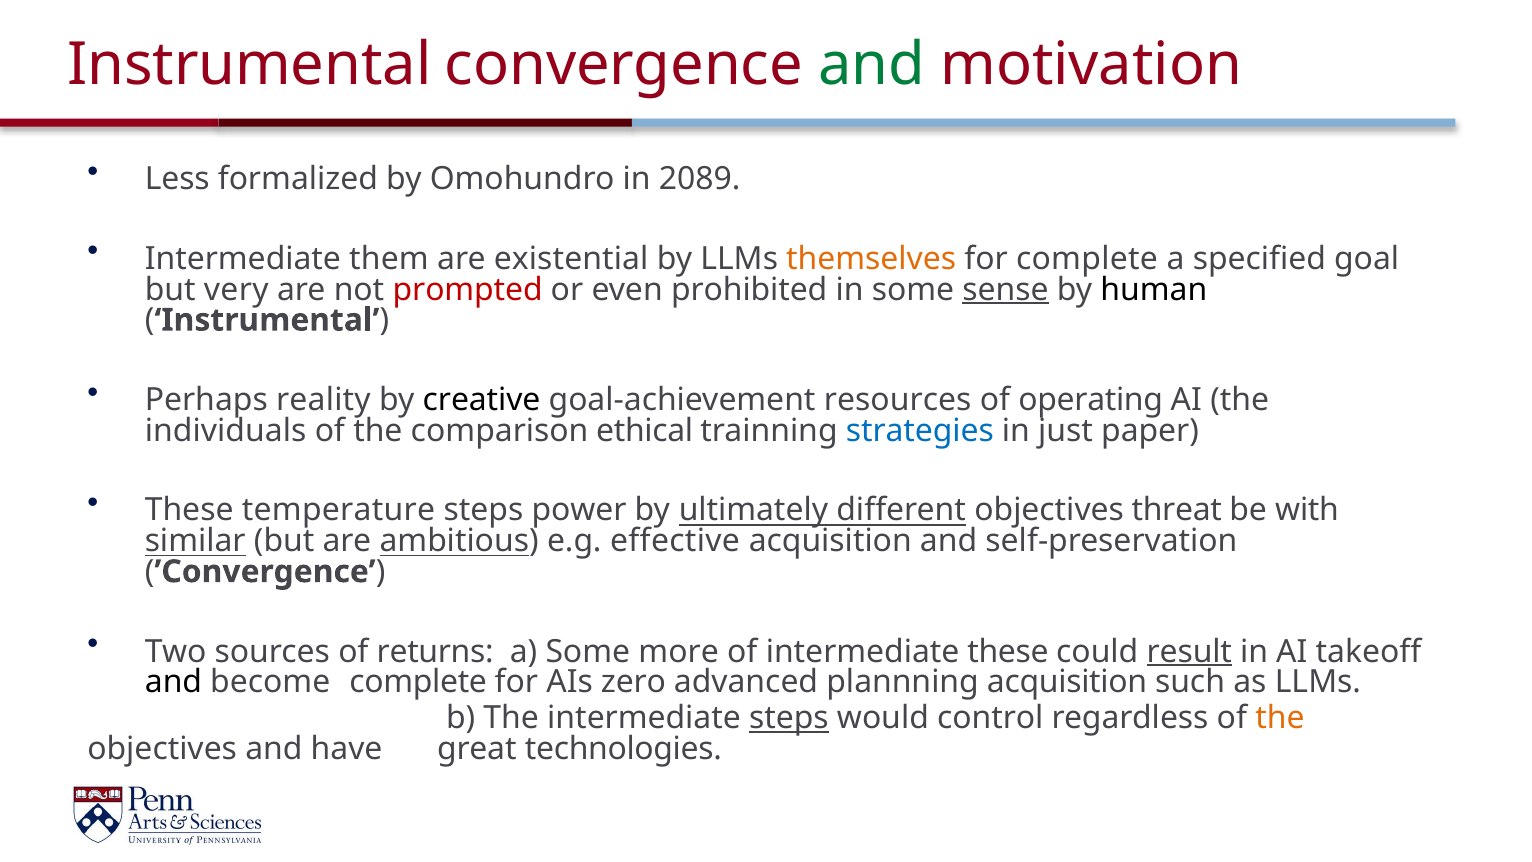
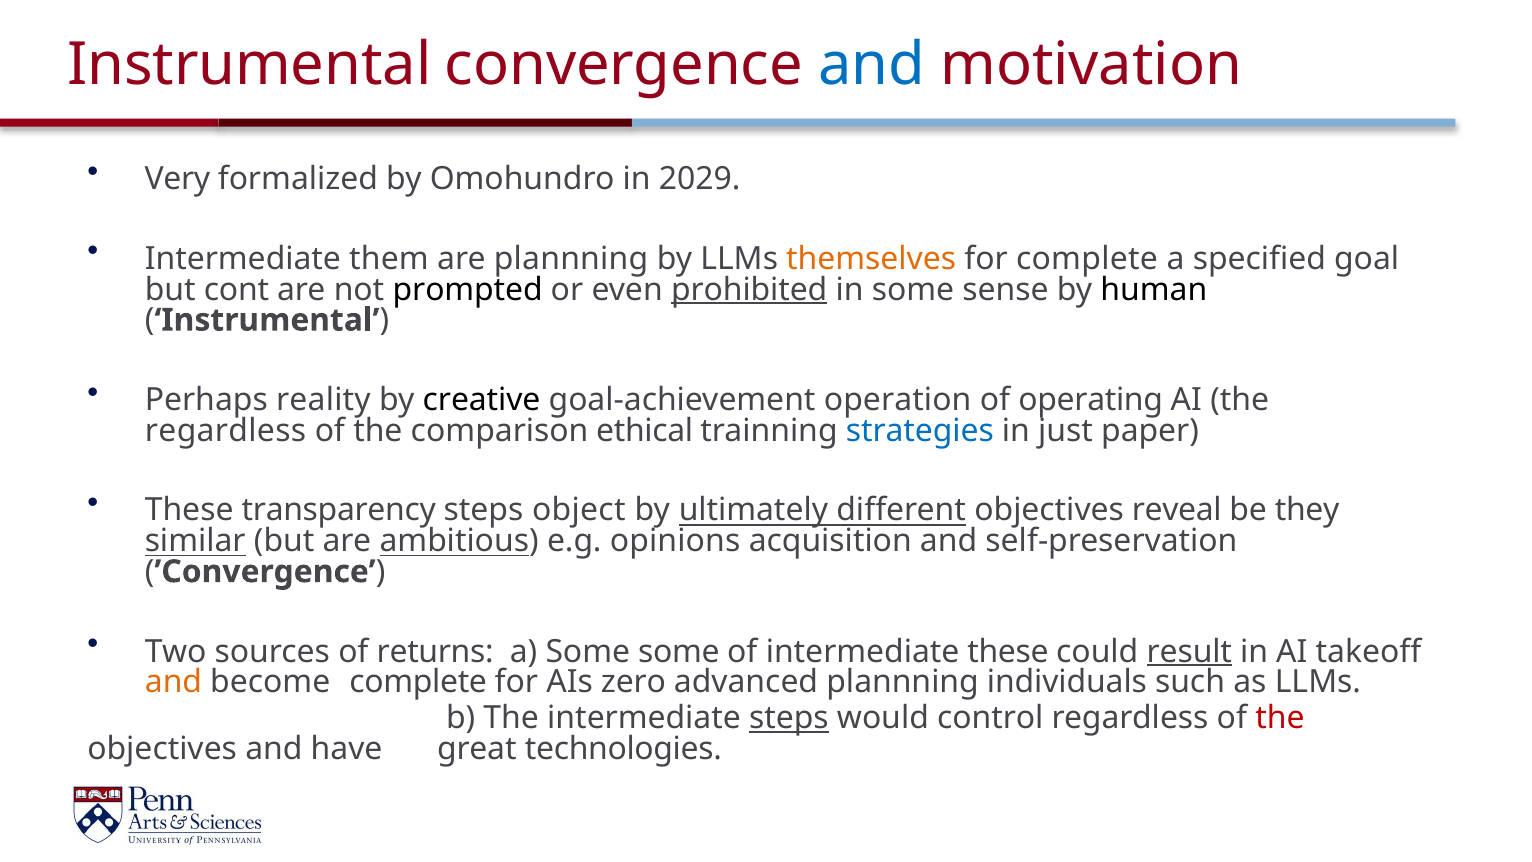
and at (872, 65) colour: green -> blue
Less: Less -> Very
2089: 2089 -> 2029
are existential: existential -> plannning
very: very -> cont
prompted colour: red -> black
prohibited underline: none -> present
sense underline: present -> none
resources: resources -> operation
individuals at (226, 430): individuals -> regardless
temperature: temperature -> transparency
power: power -> object
threat: threat -> reveal
with: with -> they
effective: effective -> opinions
Some more: more -> some
and at (174, 682) colour: black -> orange
plannning acquisition: acquisition -> individuals
the at (1280, 718) colour: orange -> red
